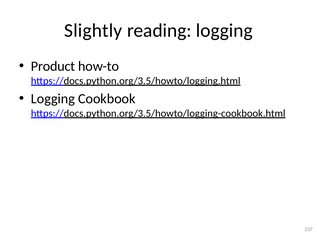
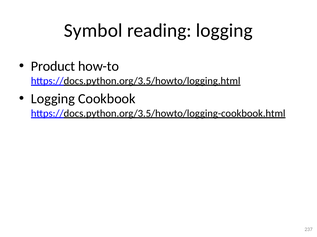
Slightly: Slightly -> Symbol
